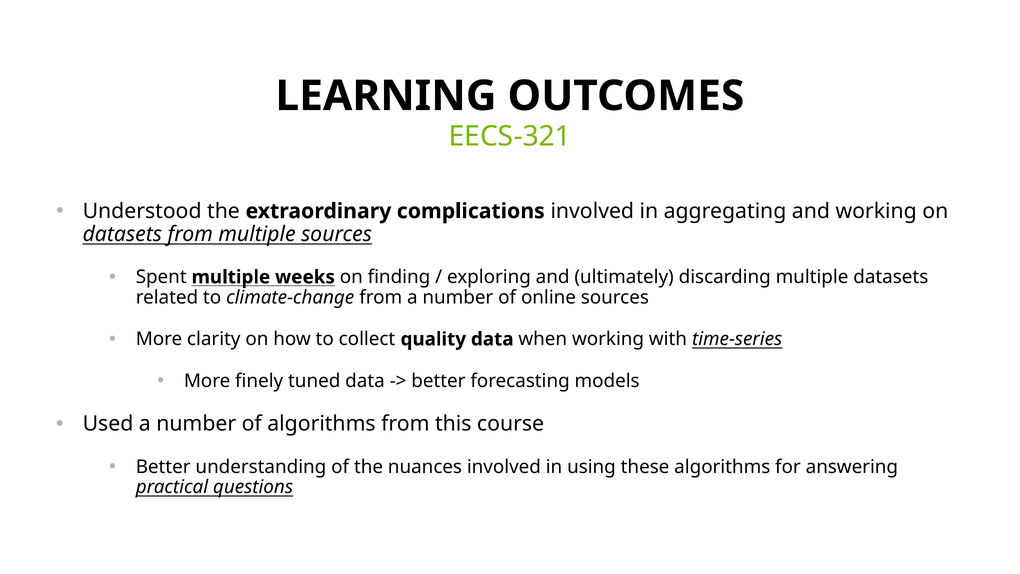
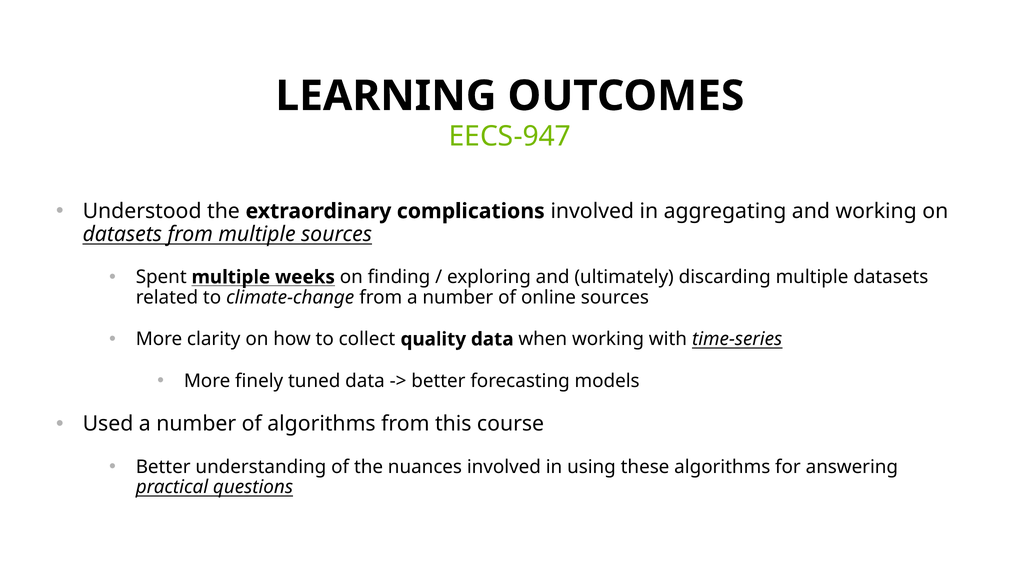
EECS-321: EECS-321 -> EECS-947
